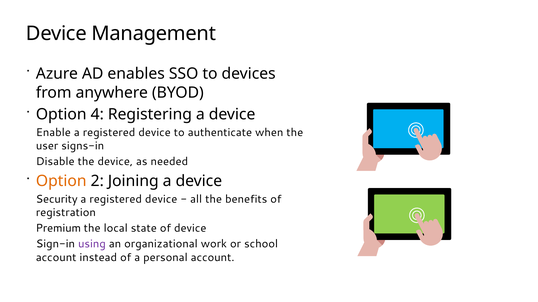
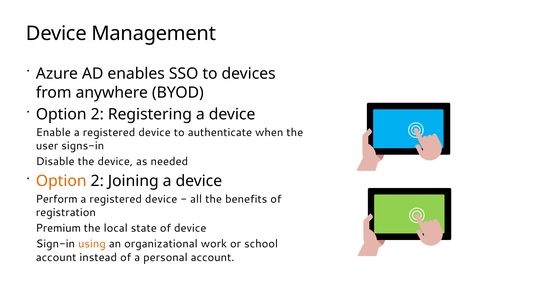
4 at (97, 115): 4 -> 2
Security: Security -> Perform
using colour: purple -> orange
